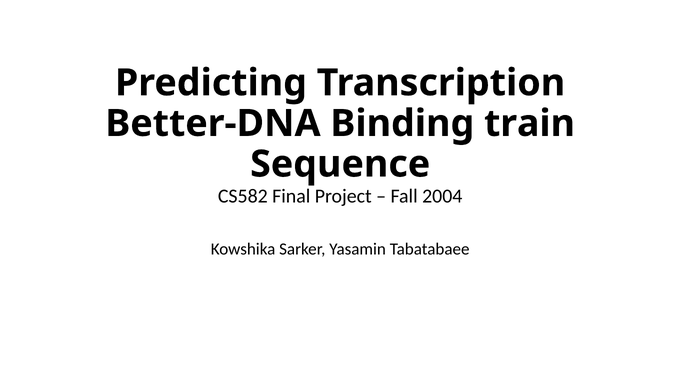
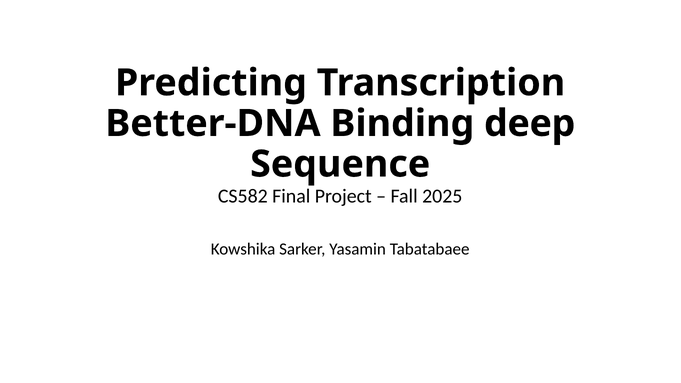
train: train -> deep
2004: 2004 -> 2025
